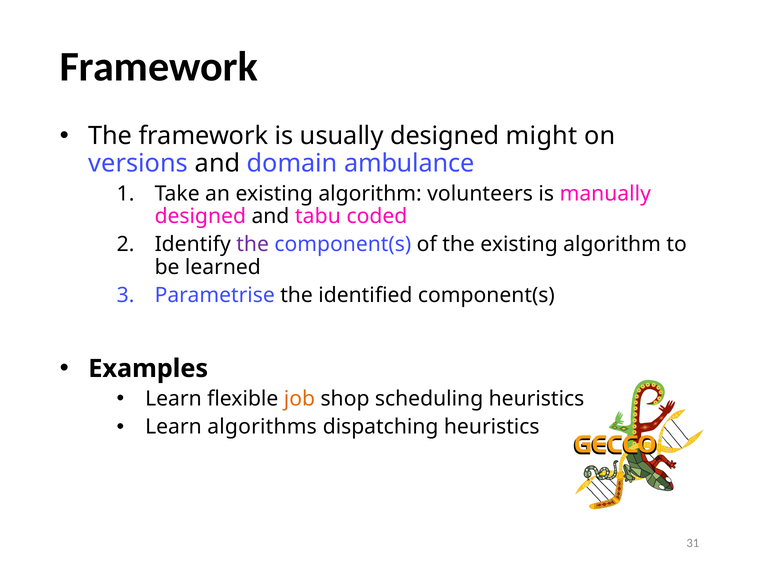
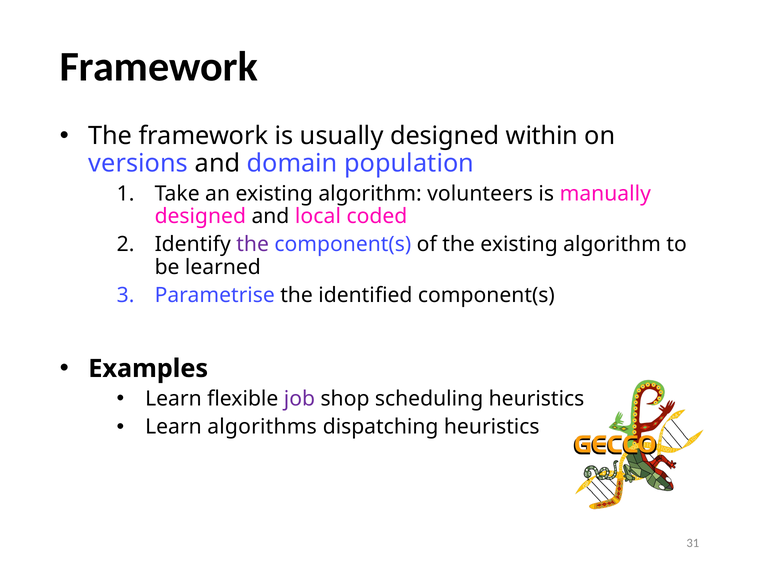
might: might -> within
ambulance: ambulance -> population
tabu: tabu -> local
job colour: orange -> purple
